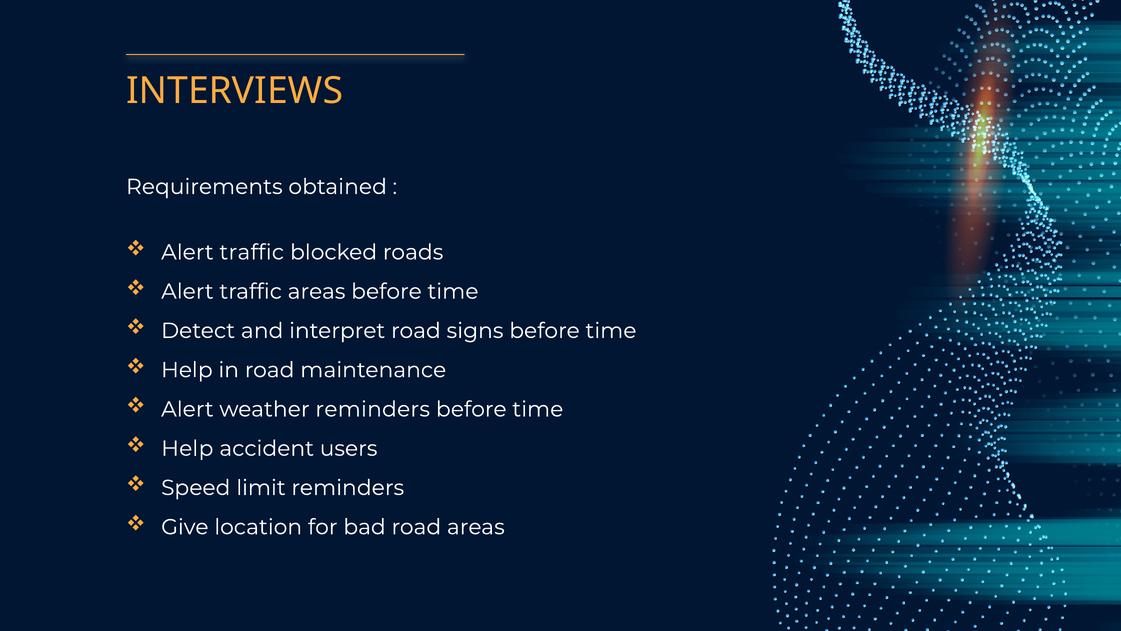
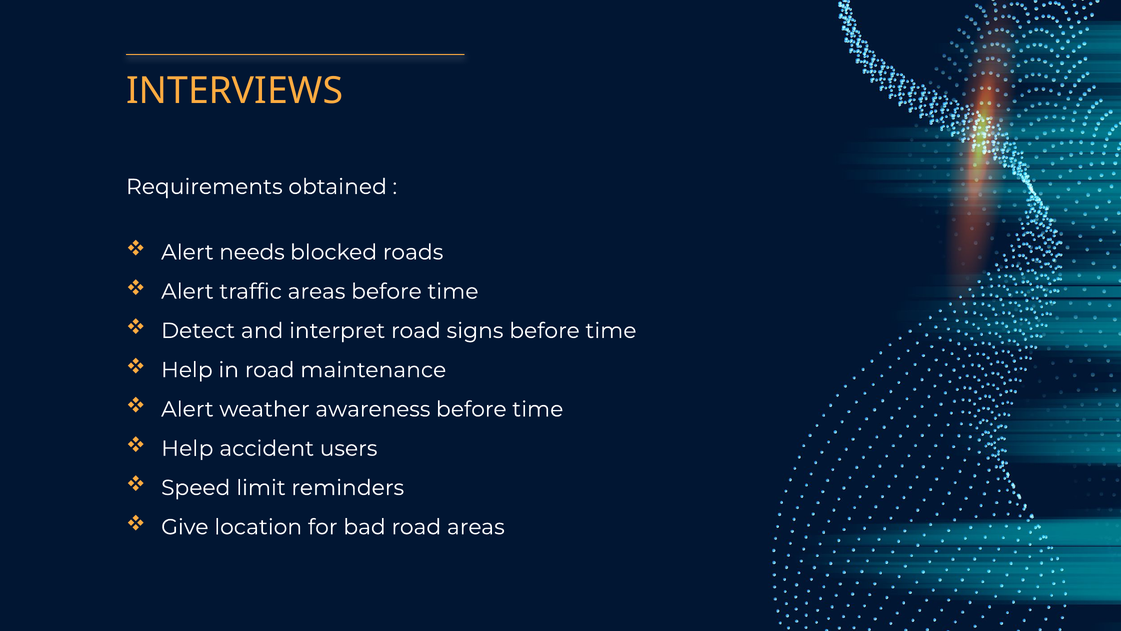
traffic at (252, 252): traffic -> needs
weather reminders: reminders -> awareness
